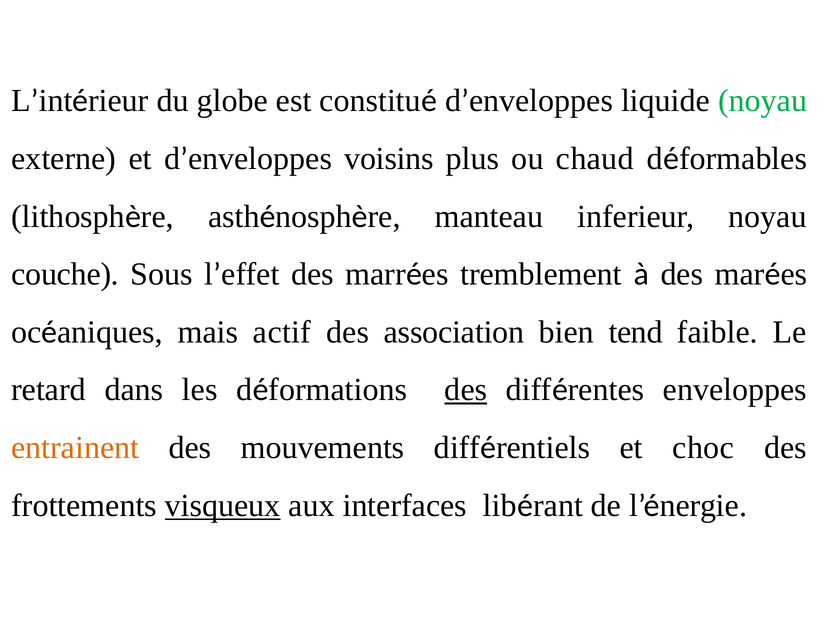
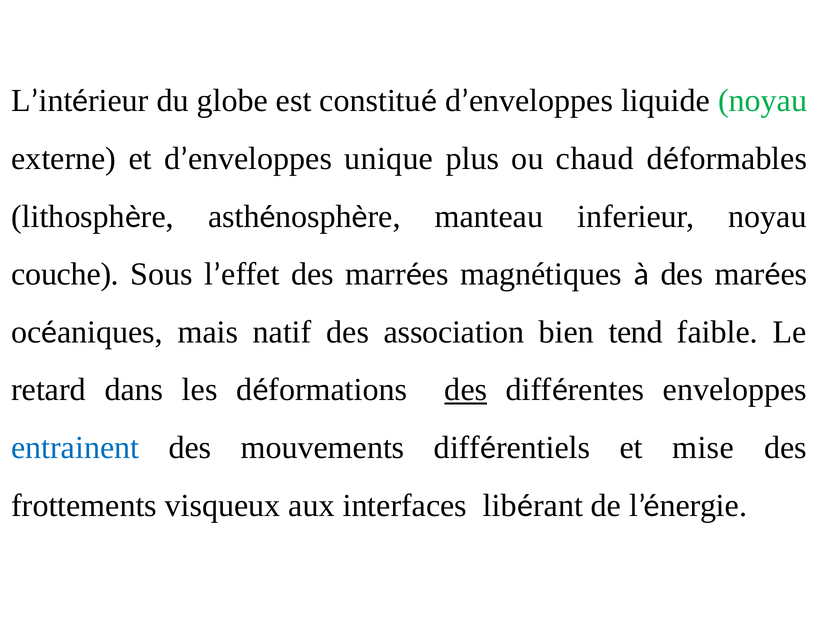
voisins: voisins -> unique
tremblement: tremblement -> magnétiques
actif: actif -> natif
entrainent colour: orange -> blue
choc: choc -> mise
visqueux underline: present -> none
